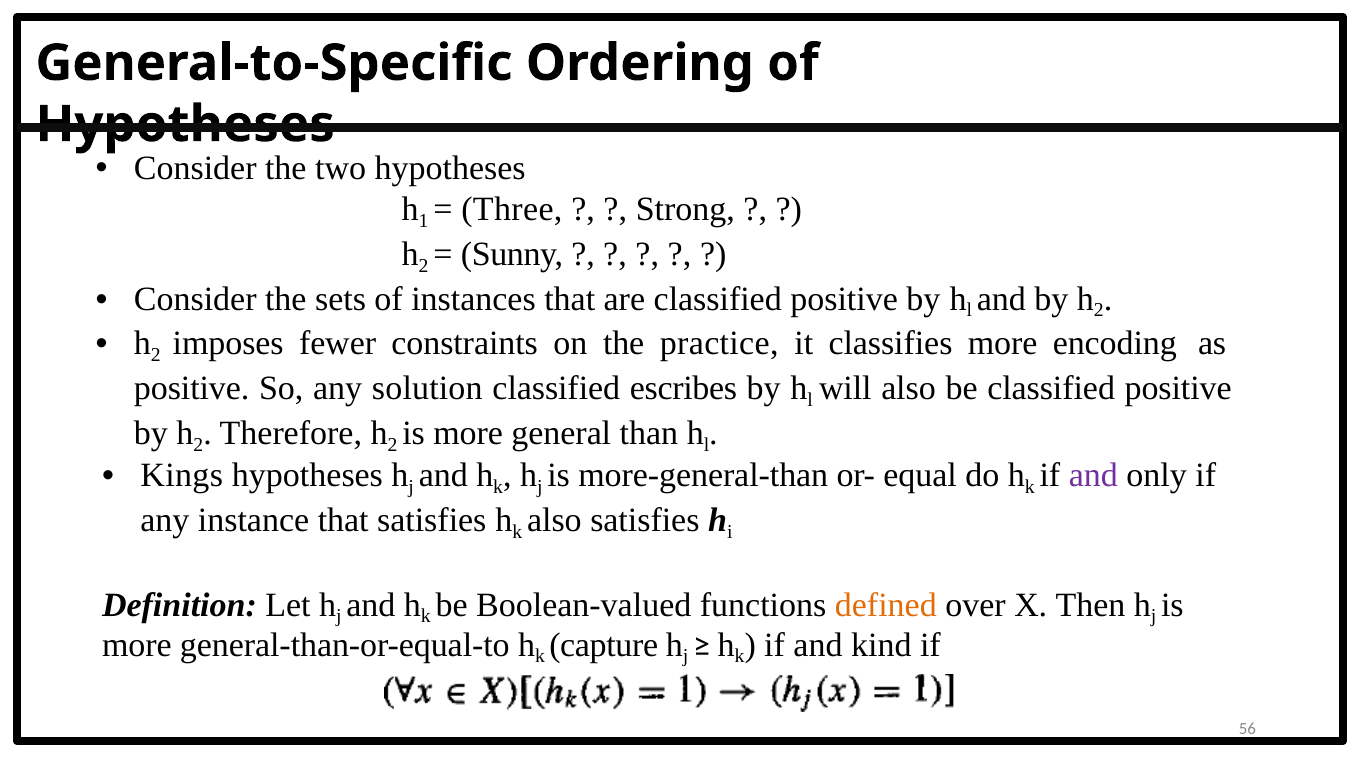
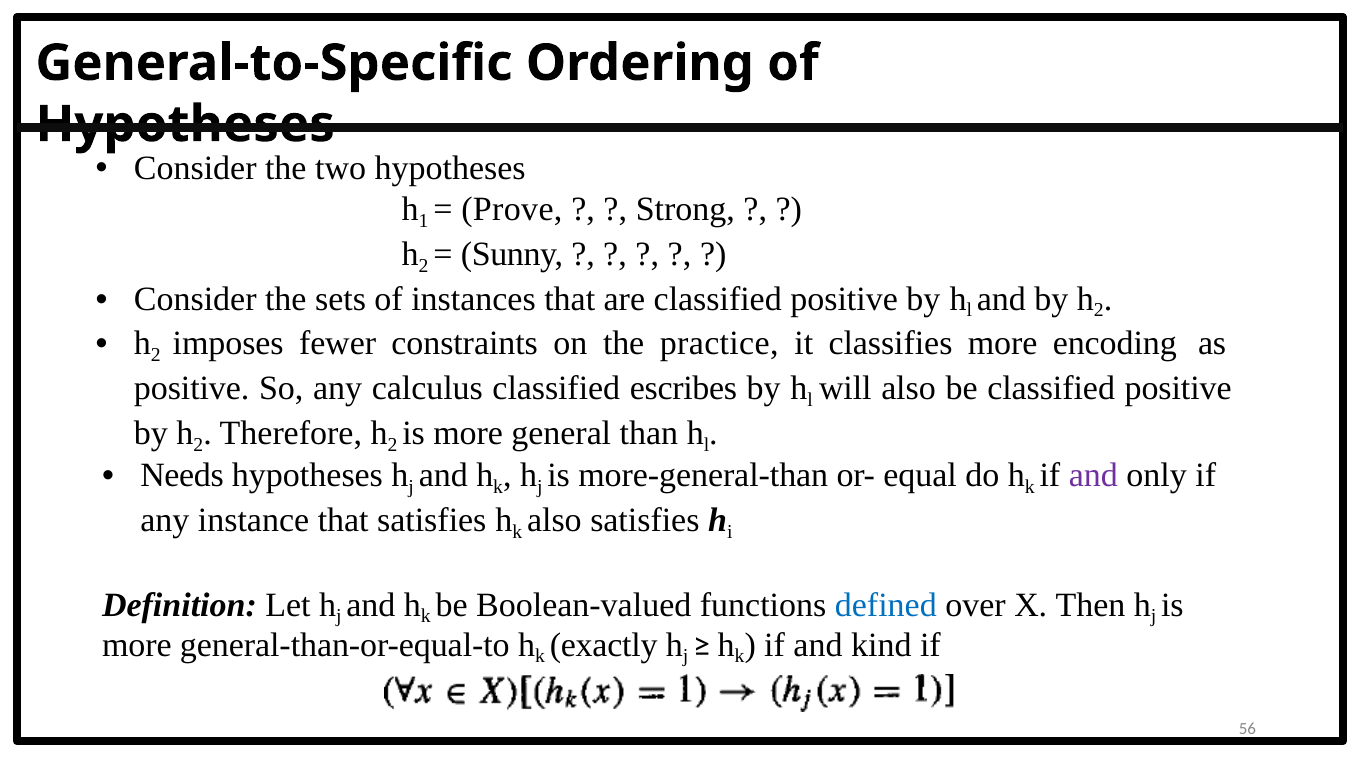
Three: Three -> Prove
solution: solution -> calculus
Kings: Kings -> Needs
defined colour: orange -> blue
capture: capture -> exactly
